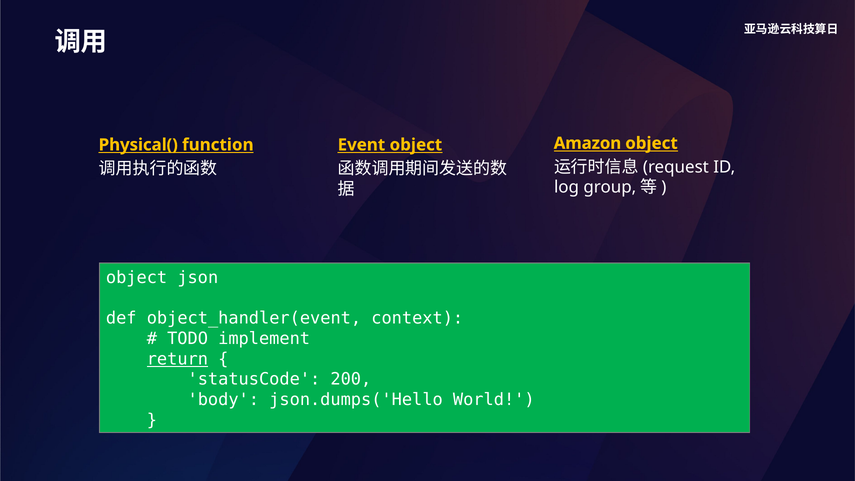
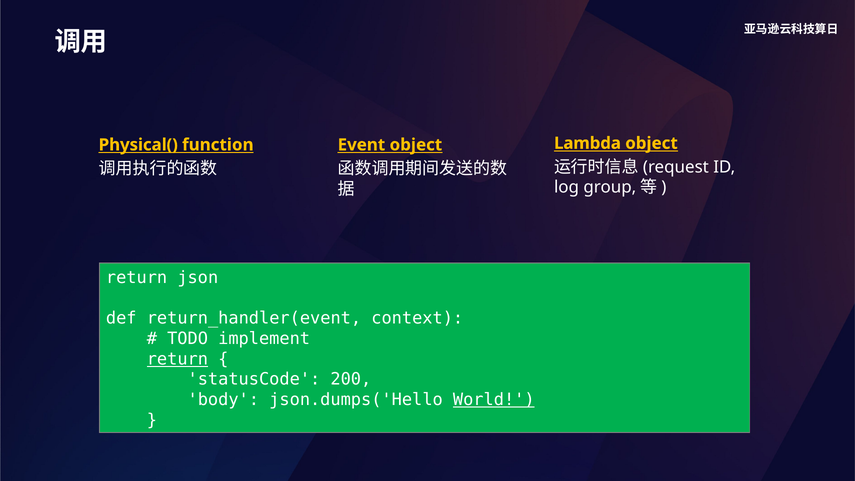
Amazon: Amazon -> Lambda
object at (137, 278): object -> return
object_handler(event: object_handler(event -> return_handler(event
World underline: none -> present
